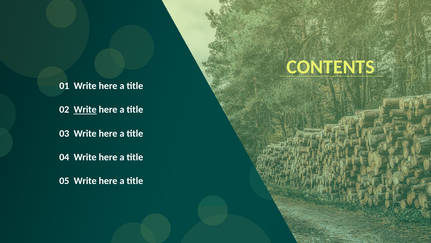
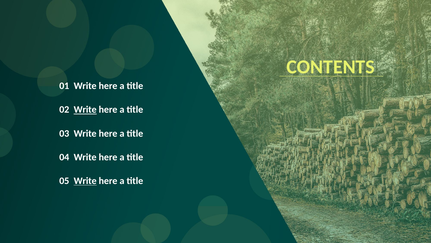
Write at (85, 180) underline: none -> present
